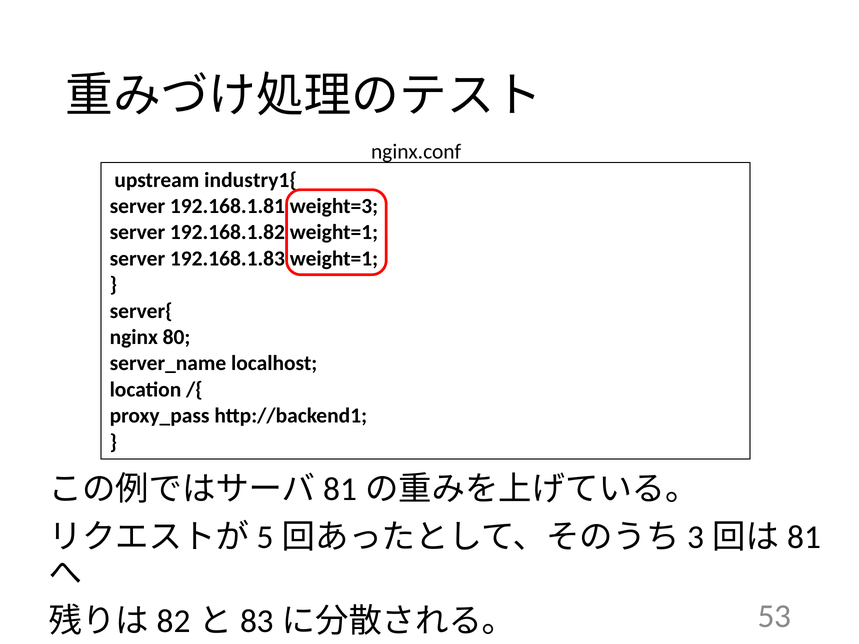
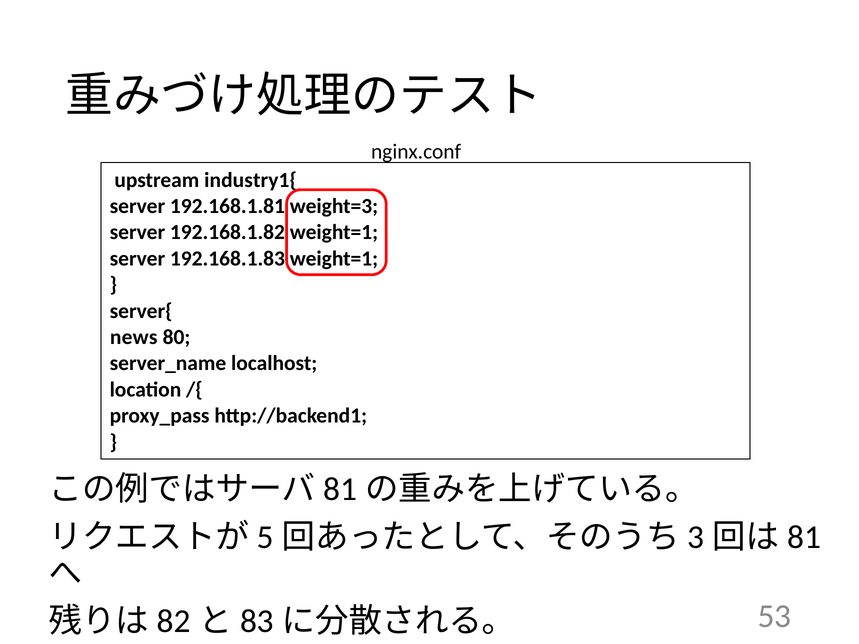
nginx: nginx -> news
